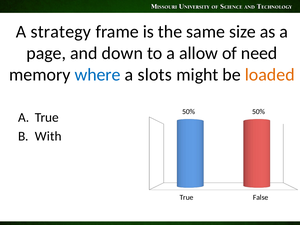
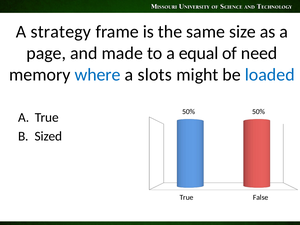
down: down -> made
allow: allow -> equal
loaded colour: orange -> blue
With: With -> Sized
